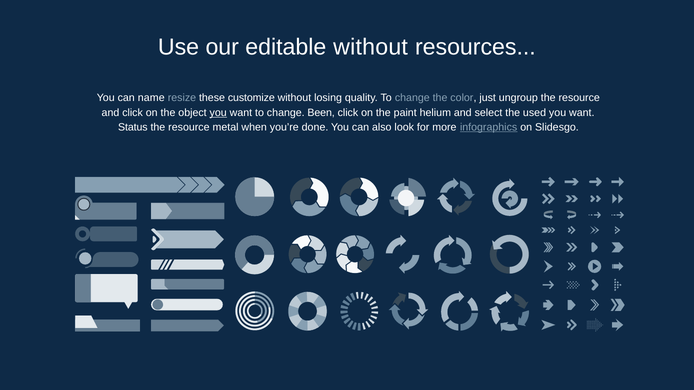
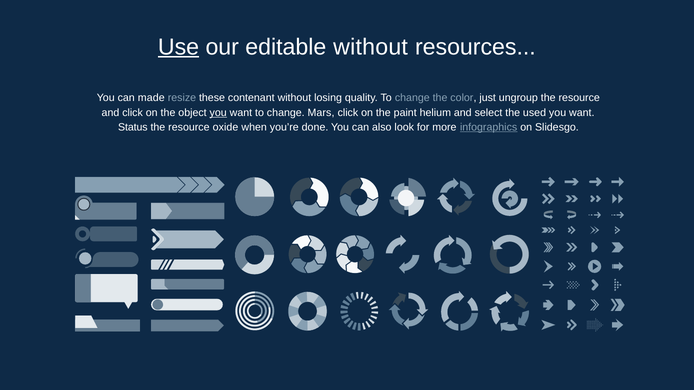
Use underline: none -> present
name: name -> made
customize: customize -> contenant
Been: Been -> Mars
metal: metal -> oxide
